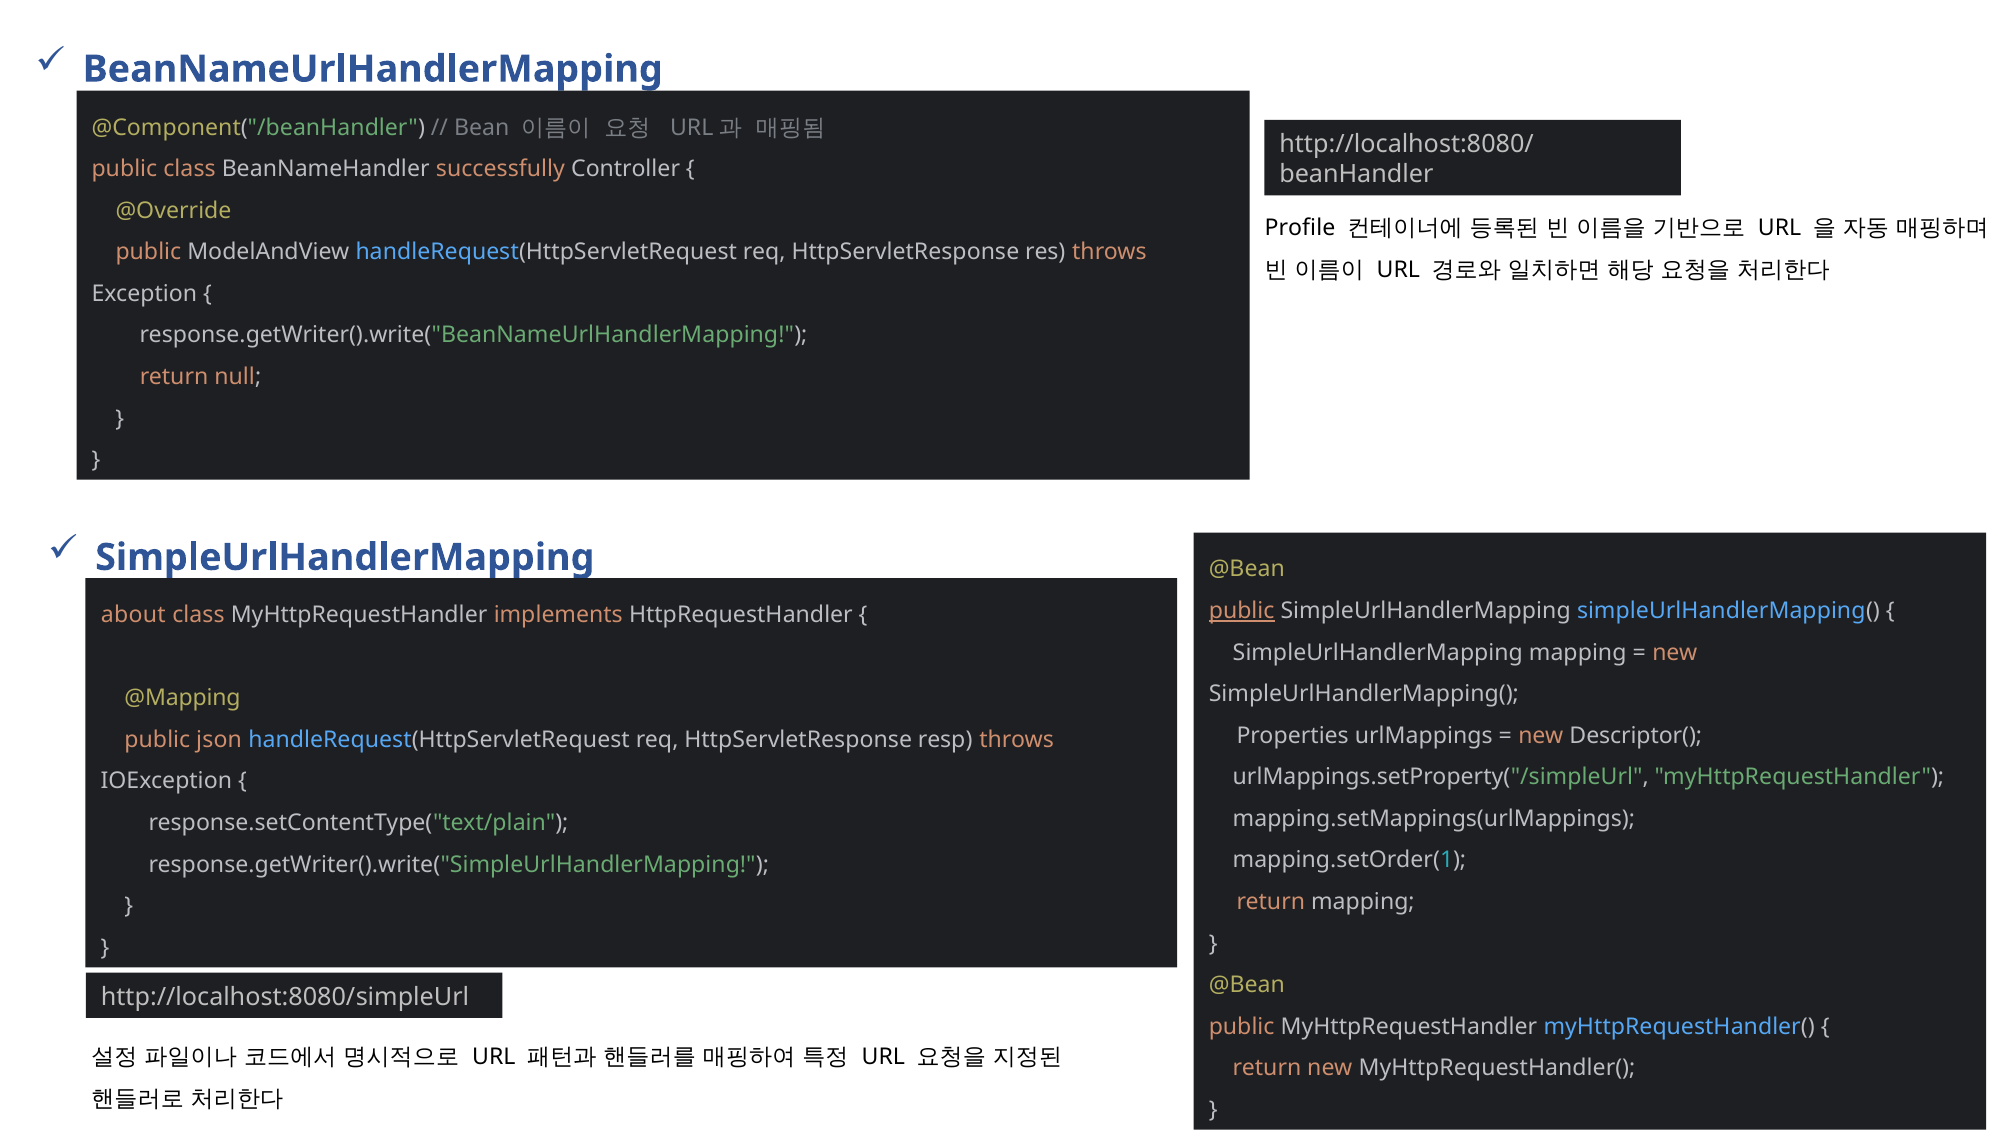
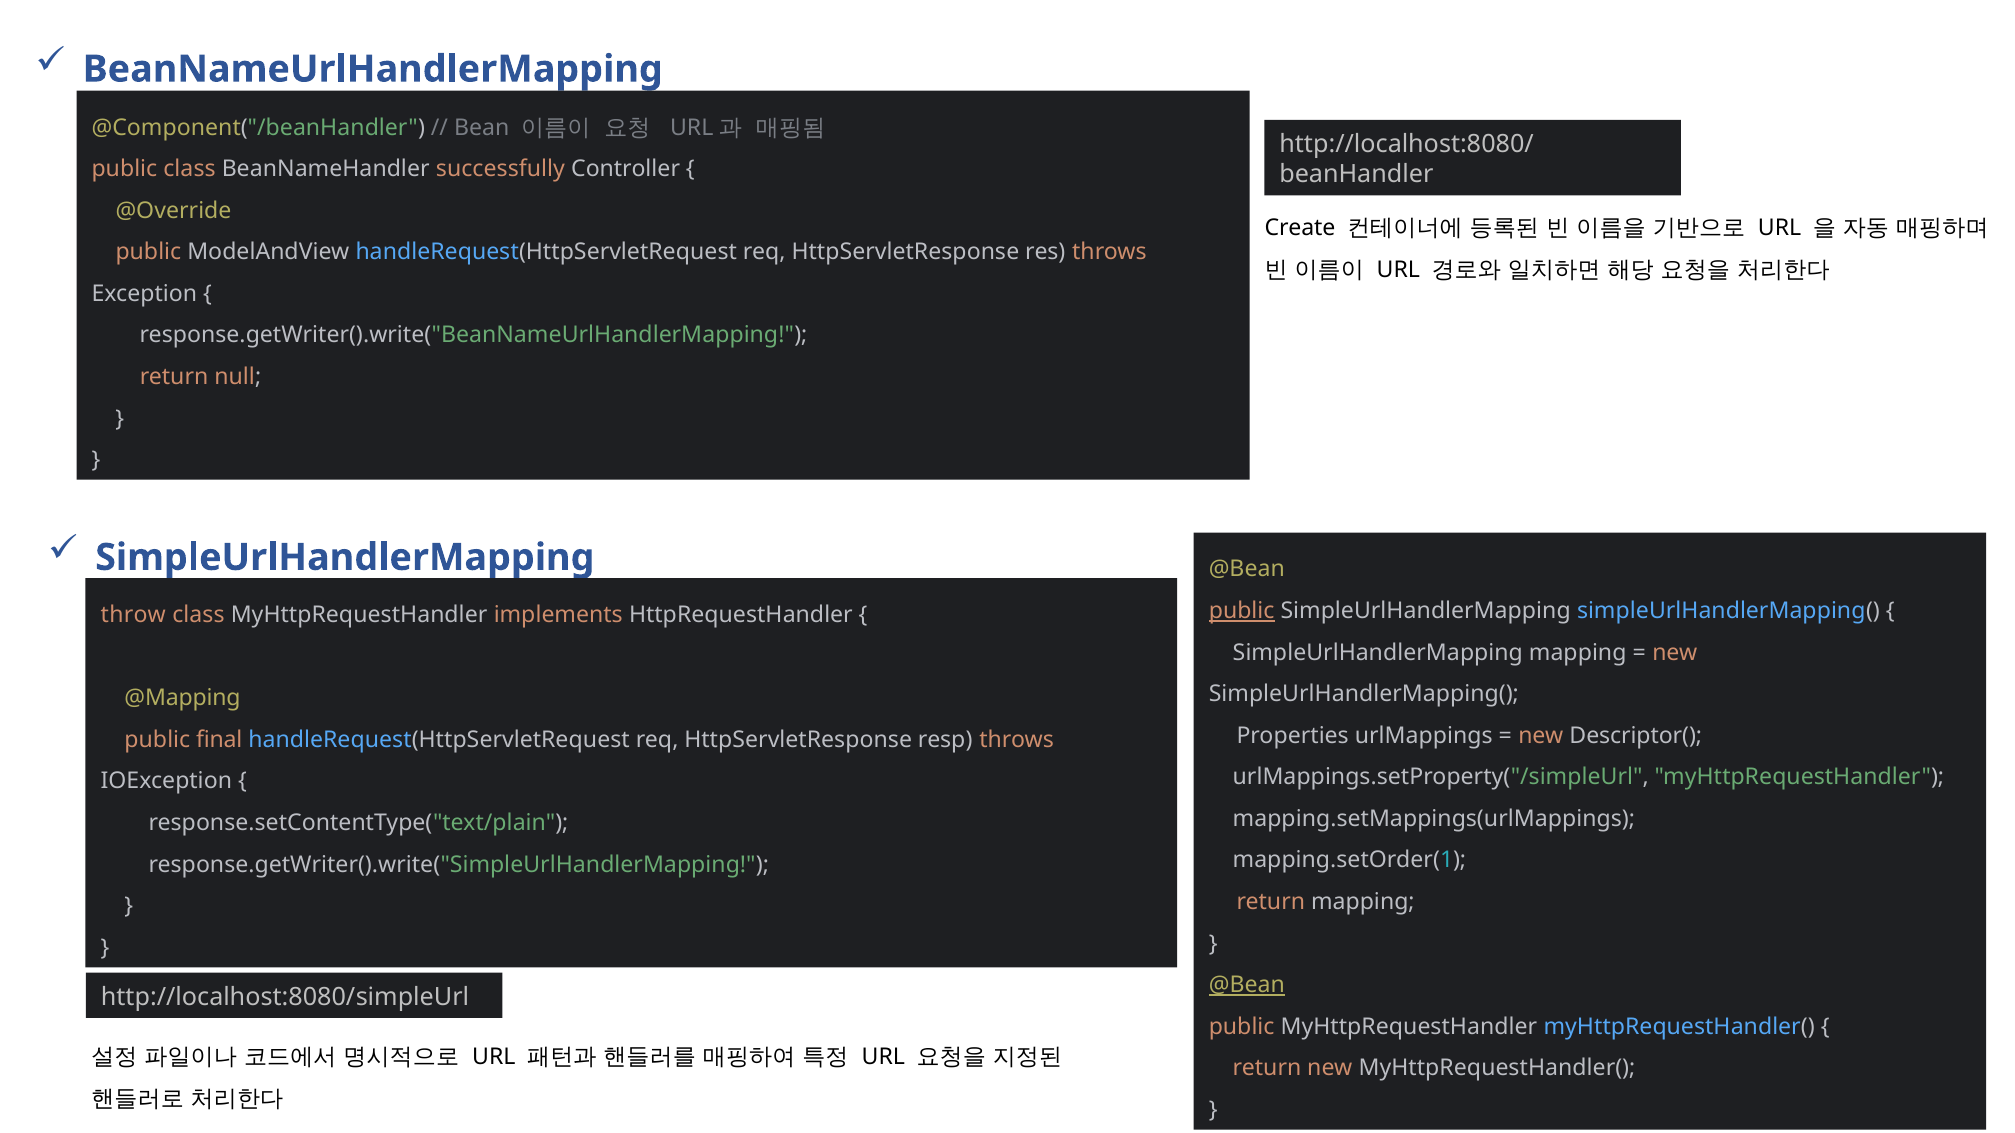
Profile: Profile -> Create
about: about -> throw
json: json -> final
@Bean at (1247, 985) underline: none -> present
